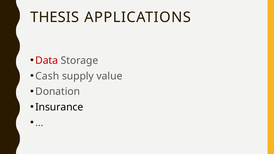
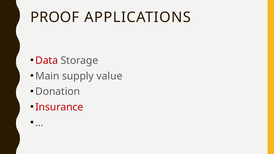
THESIS: THESIS -> PROOF
Cash: Cash -> Main
Insurance colour: black -> red
